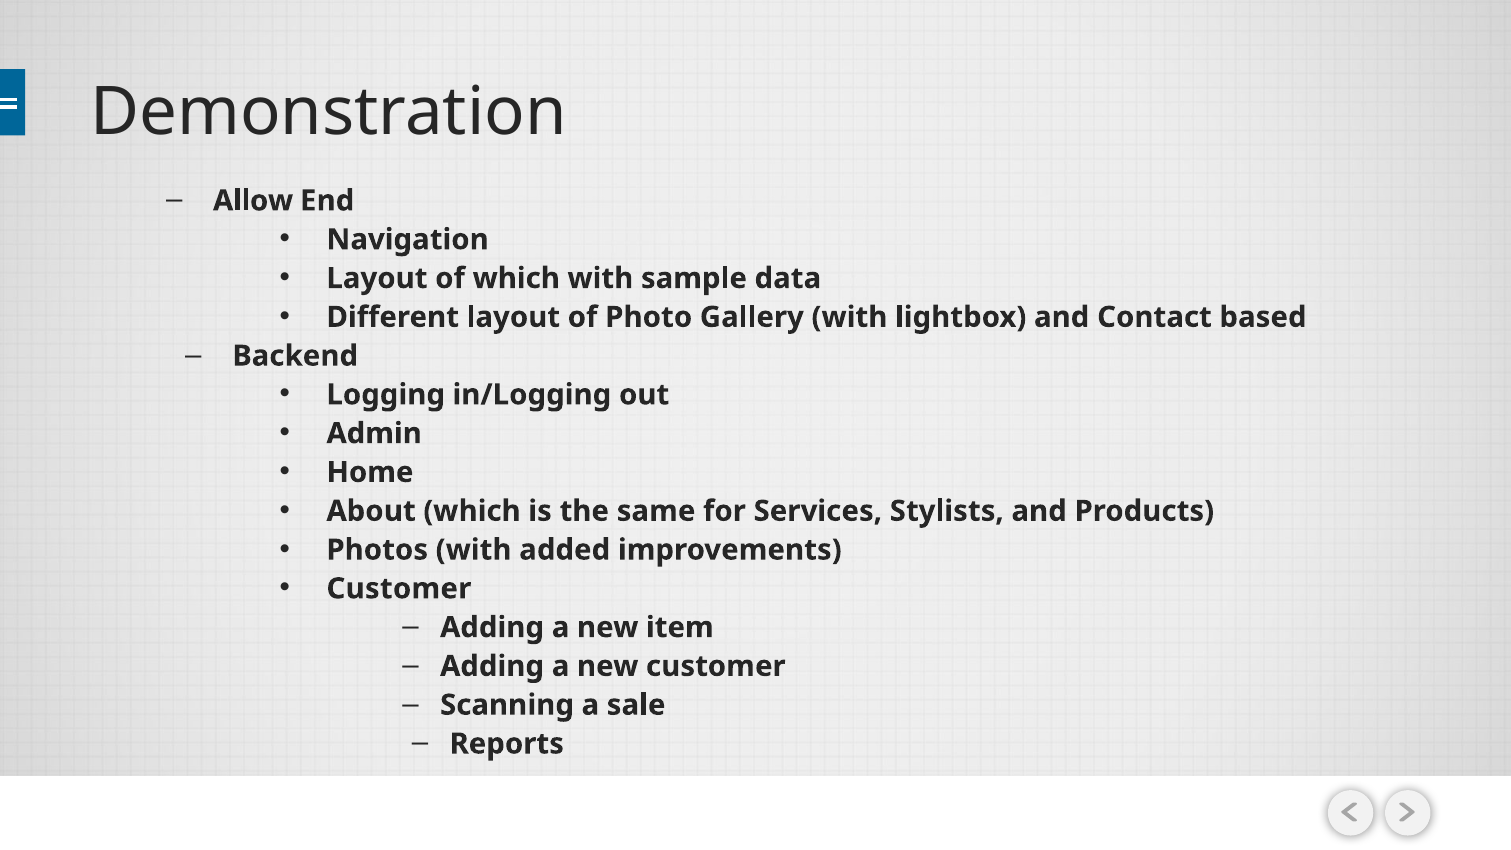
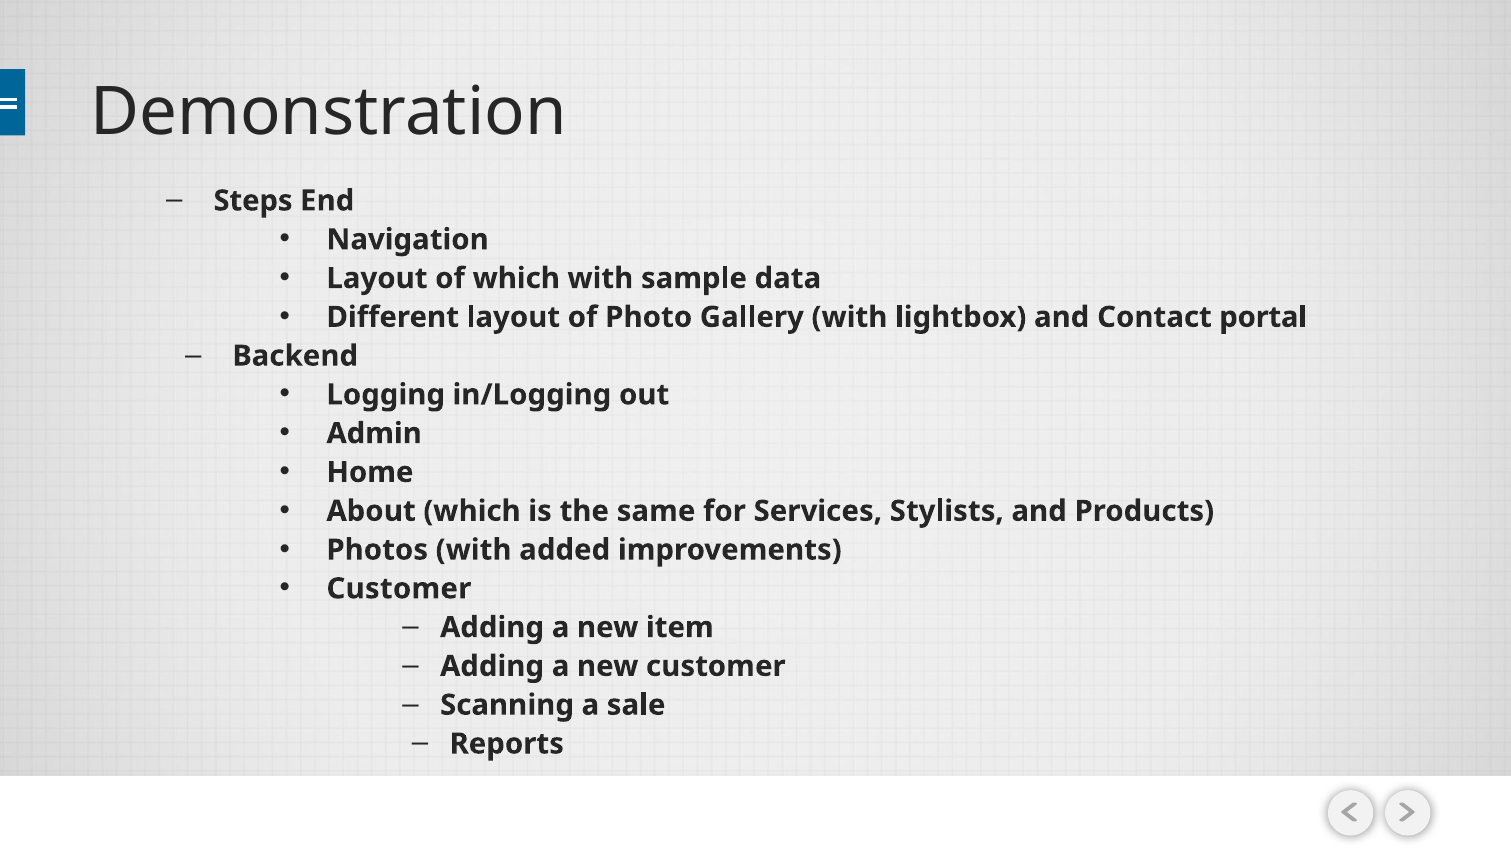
Allow: Allow -> Steps
based: based -> portal
